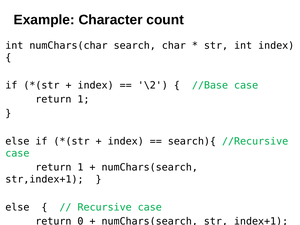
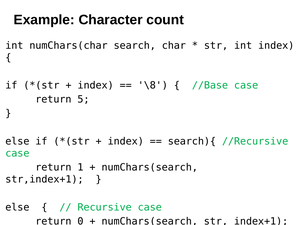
\2: \2 -> \8
1 at (83, 99): 1 -> 5
